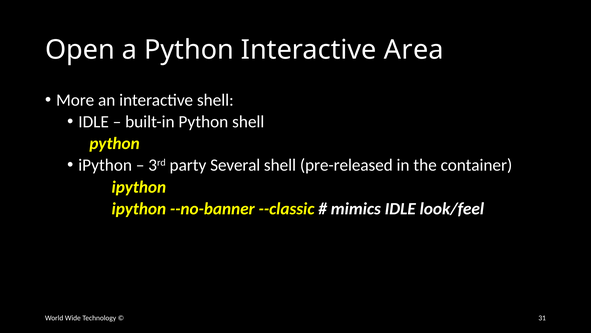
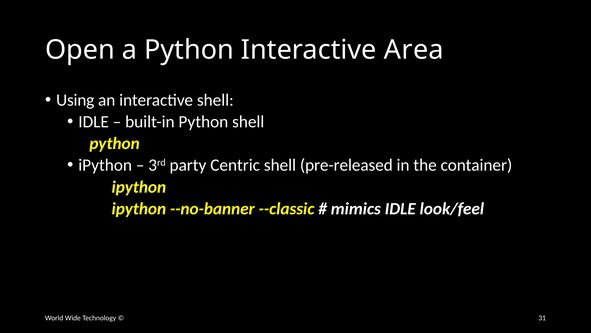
More: More -> Using
Several: Several -> Centric
